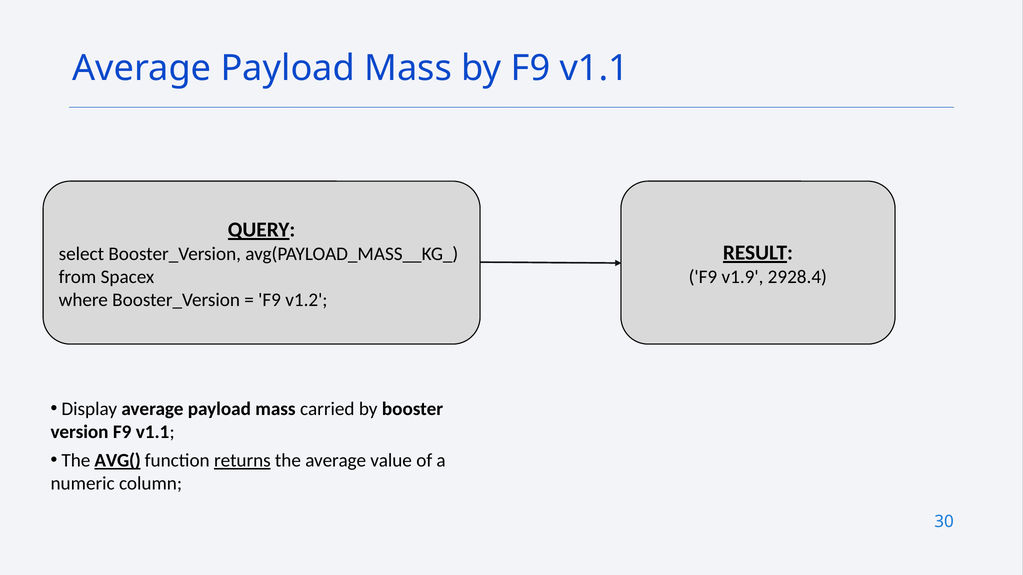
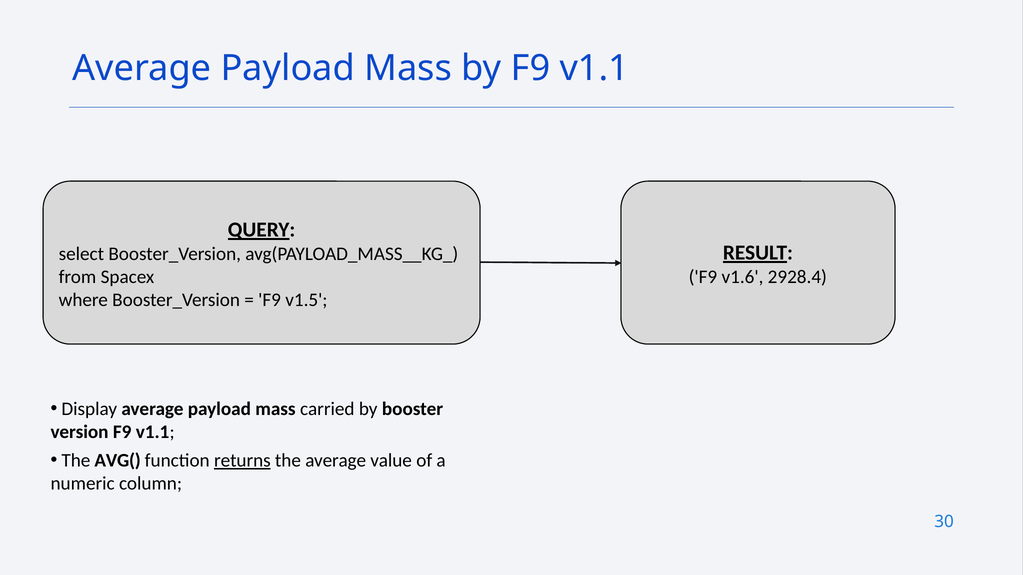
v1.9: v1.9 -> v1.6
v1.2: v1.2 -> v1.5
AVG( underline: present -> none
